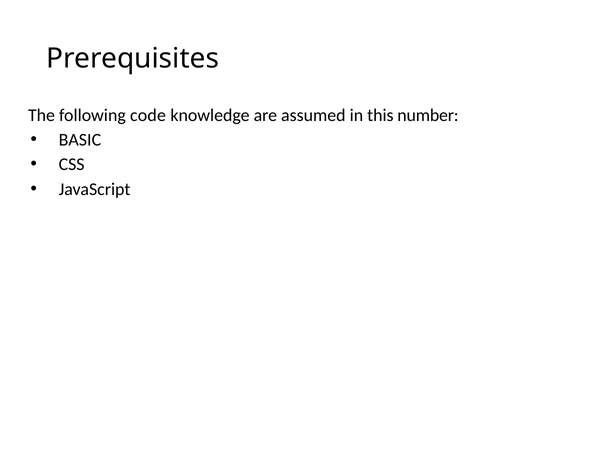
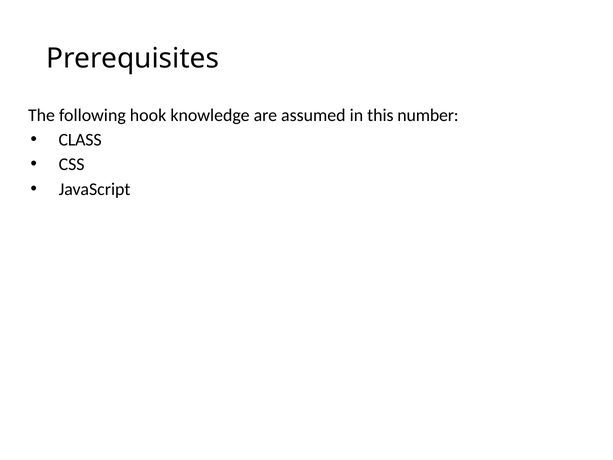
code: code -> hook
BASIC: BASIC -> CLASS
